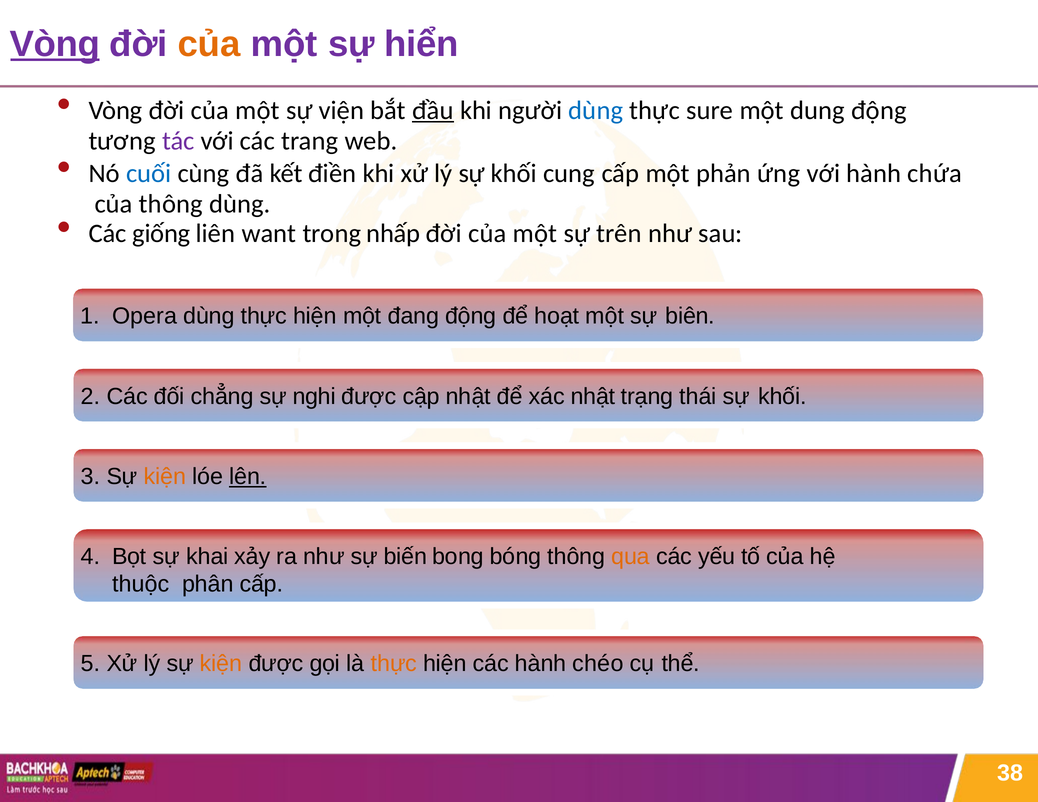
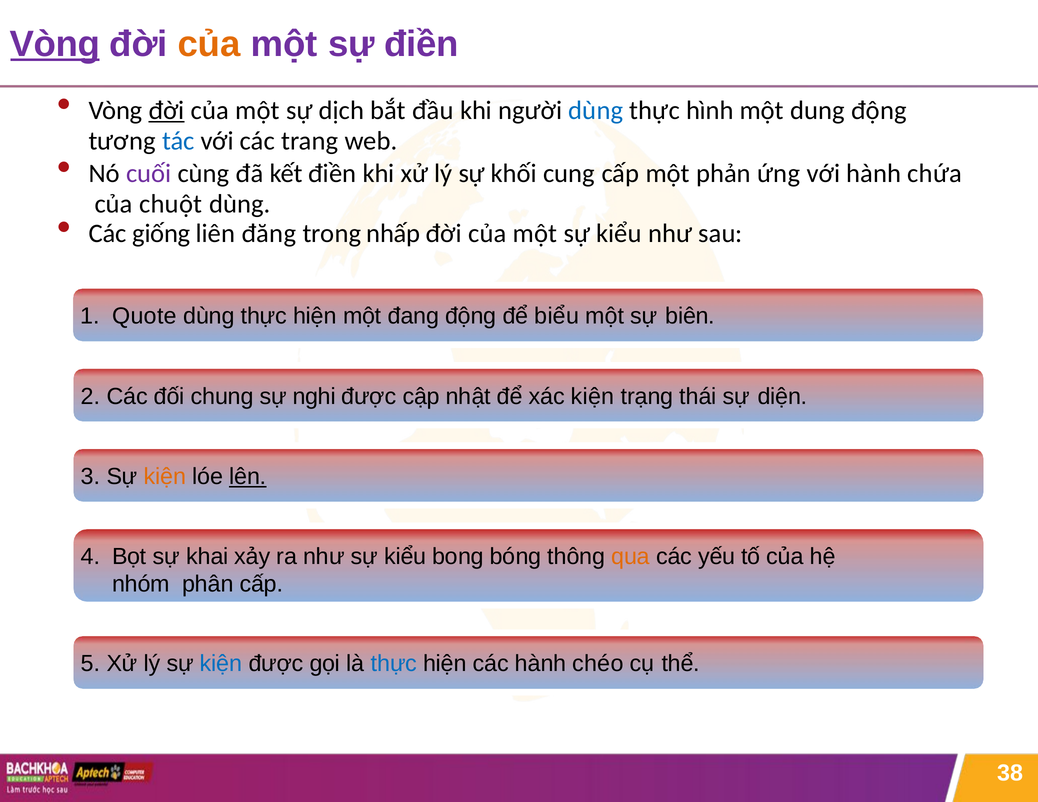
sự hiển: hiển -> điền
đời at (167, 110) underline: none -> present
viện: viện -> dịch
đầu underline: present -> none
sure: sure -> hình
tác colour: purple -> blue
cuối colour: blue -> purple
của thông: thông -> chuột
want: want -> đăng
một sự trên: trên -> kiểu
Opera: Opera -> Quote
hoạt: hoạt -> biểu
chẳng: chẳng -> chung
xác nhật: nhật -> kiện
thái sự khối: khối -> diện
như sự biến: biến -> kiểu
thuộc: thuộc -> nhóm
kiện at (221, 664) colour: orange -> blue
thực at (394, 664) colour: orange -> blue
